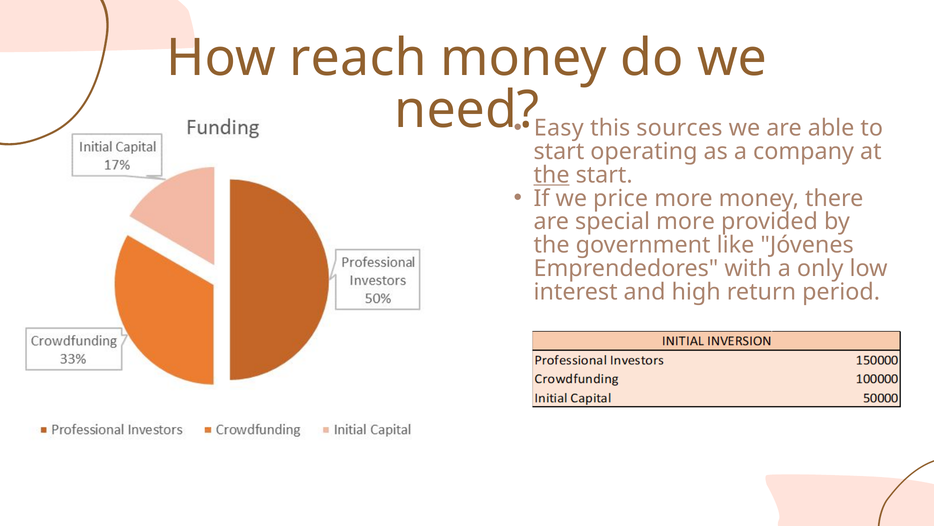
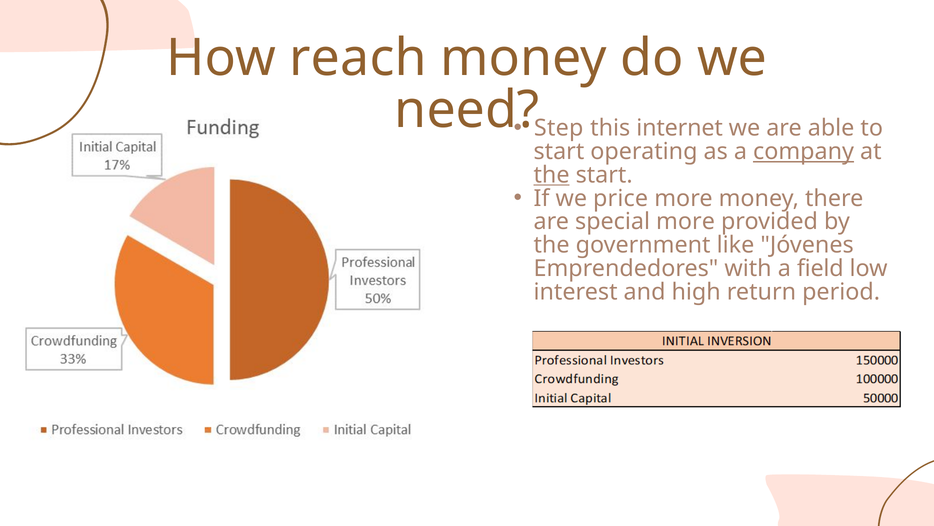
Easy: Easy -> Step
sources: sources -> internet
company underline: none -> present
only: only -> field
